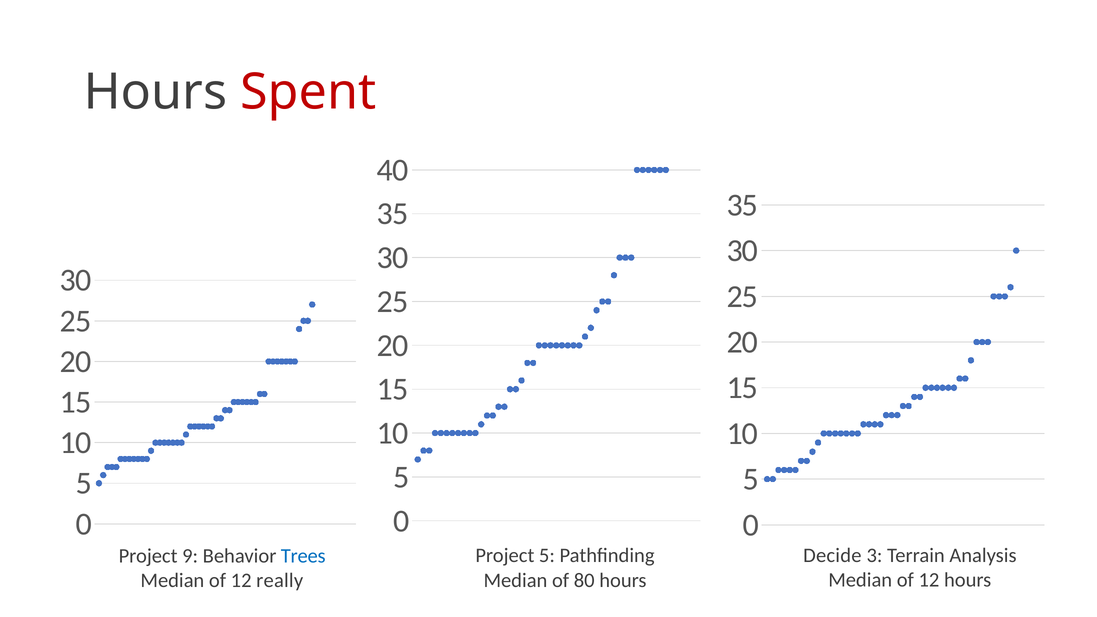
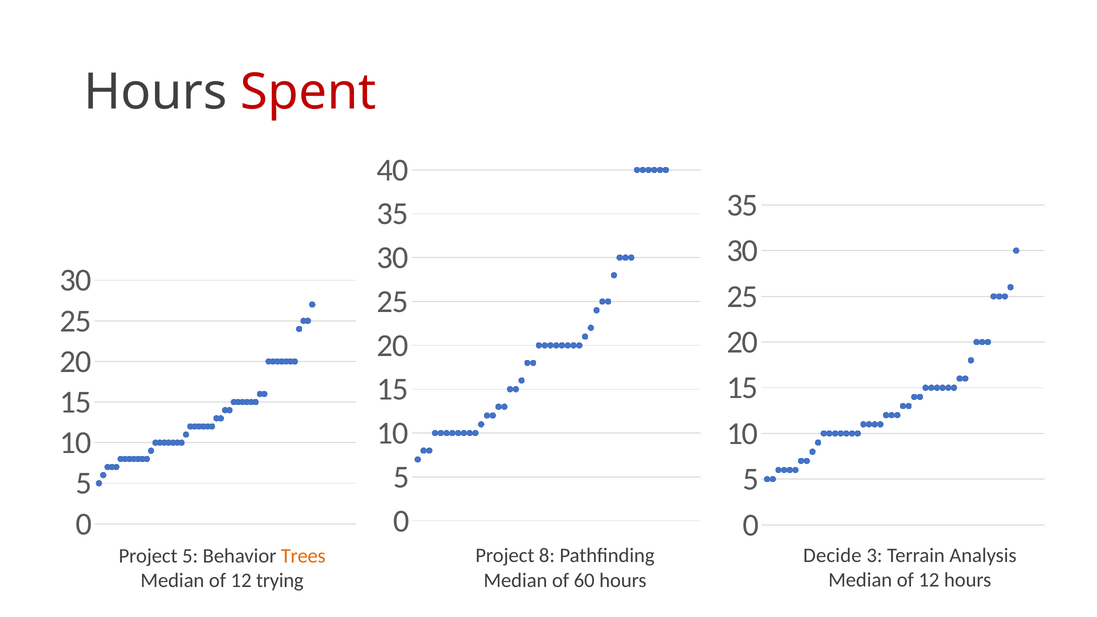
Project 5: 5 -> 8
Project 9: 9 -> 5
Trees colour: blue -> orange
80: 80 -> 60
really: really -> trying
